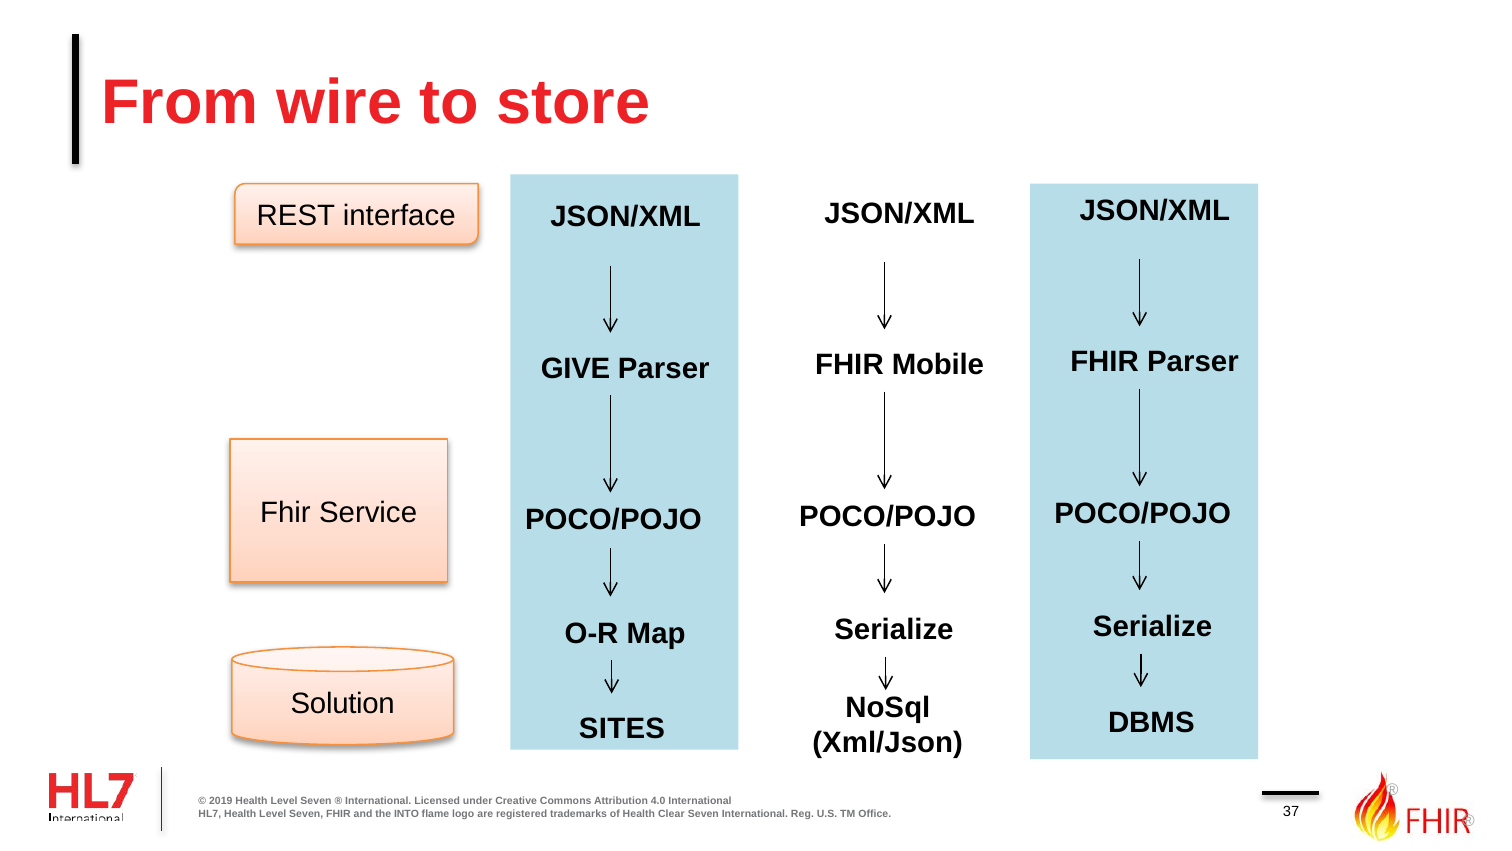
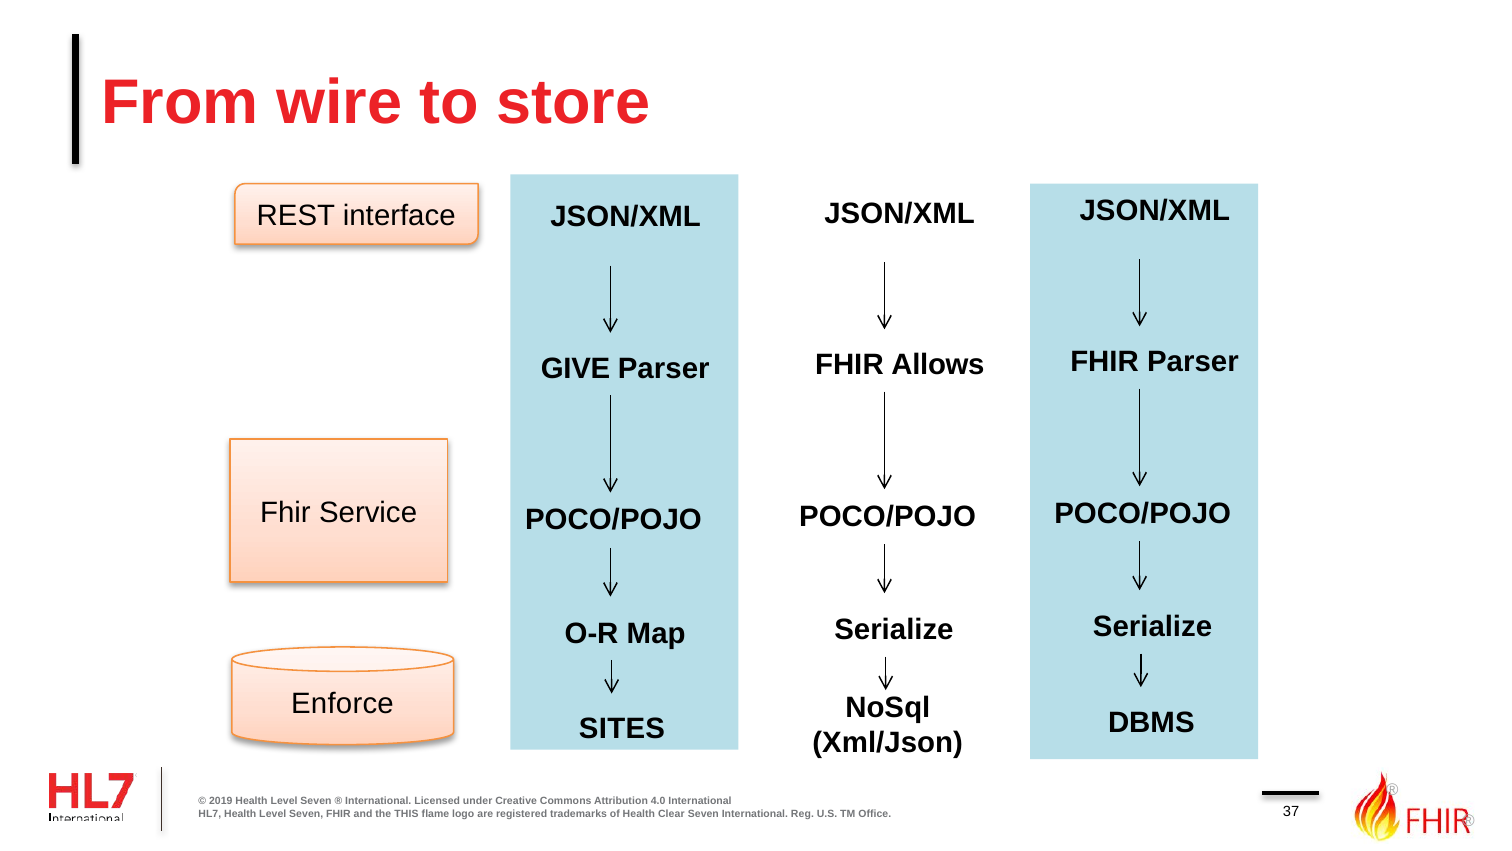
Mobile: Mobile -> Allows
Solution: Solution -> Enforce
INTO: INTO -> THIS
